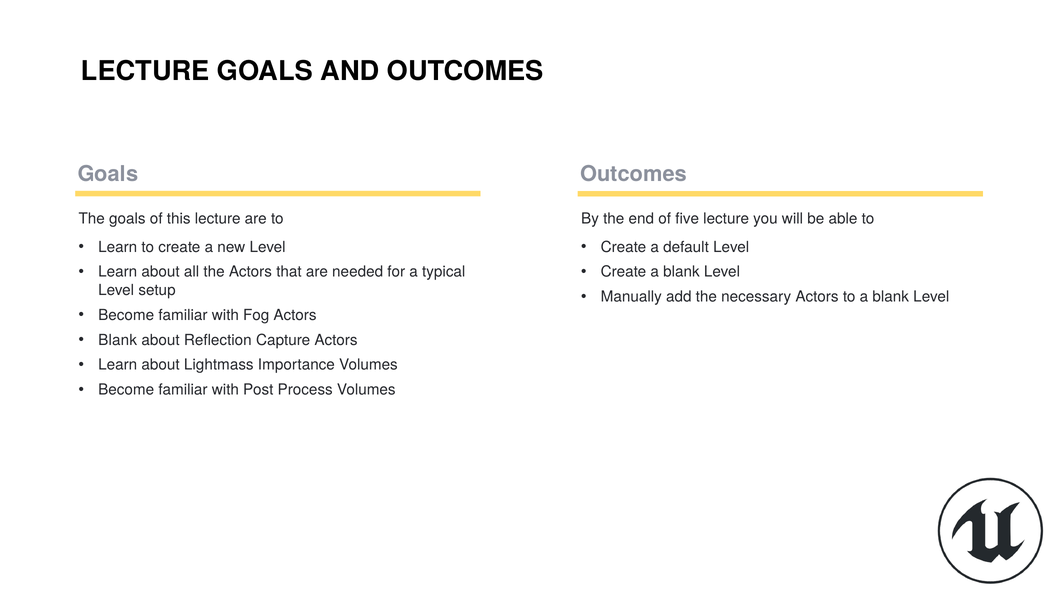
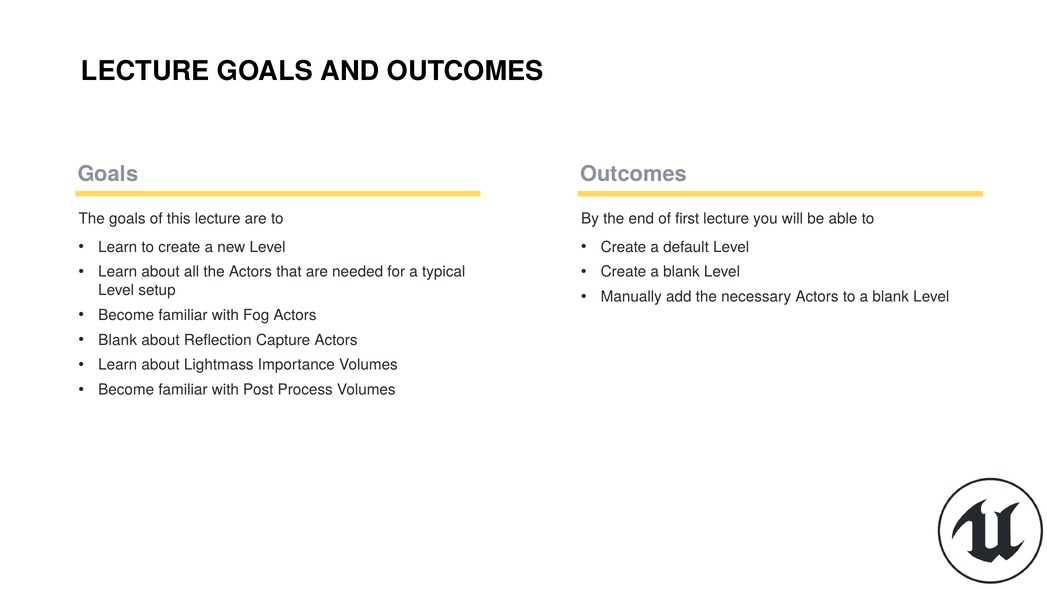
five: five -> first
